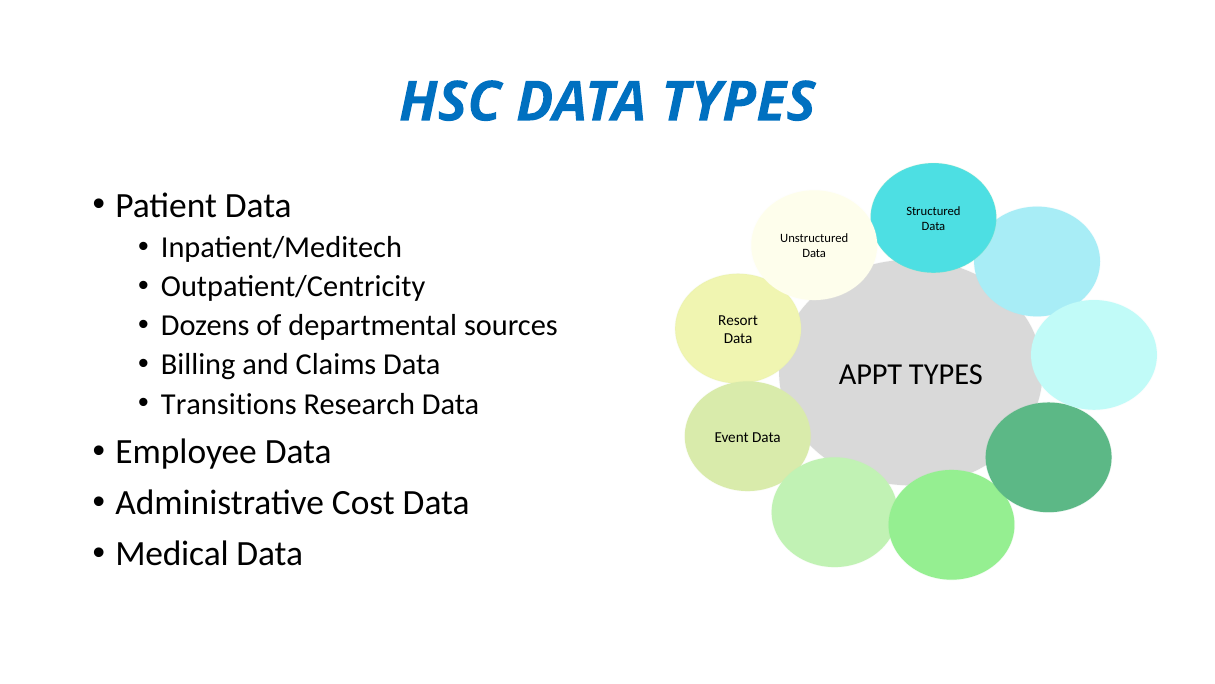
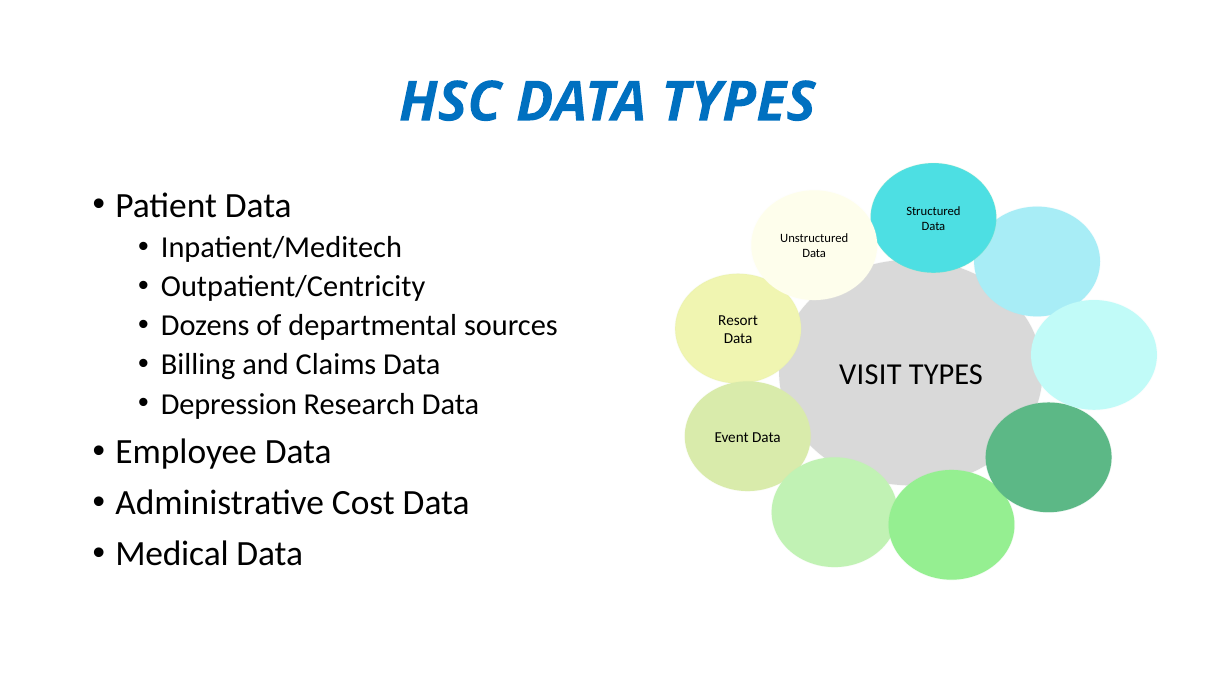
APPT: APPT -> VISIT
Transitions: Transitions -> Depression
